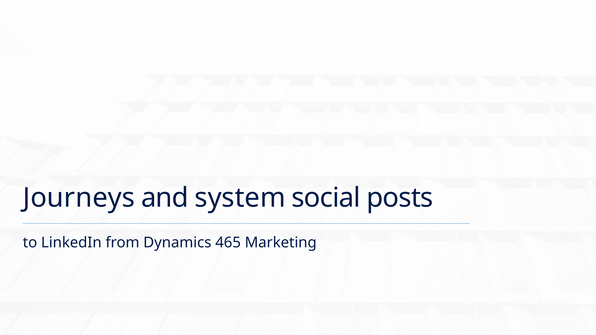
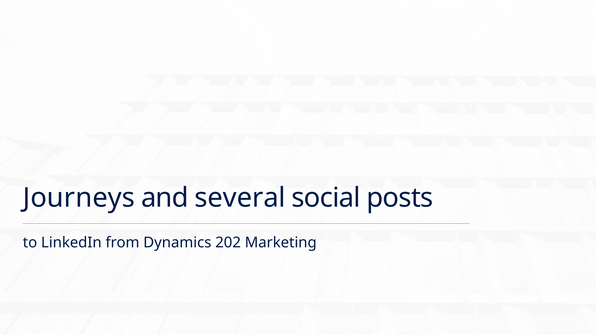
system: system -> several
465: 465 -> 202
